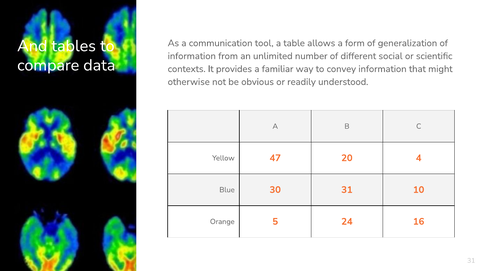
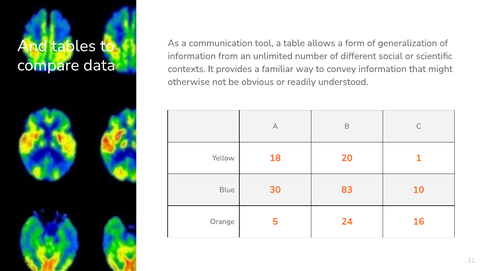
47: 47 -> 18
4: 4 -> 1
30 31: 31 -> 83
